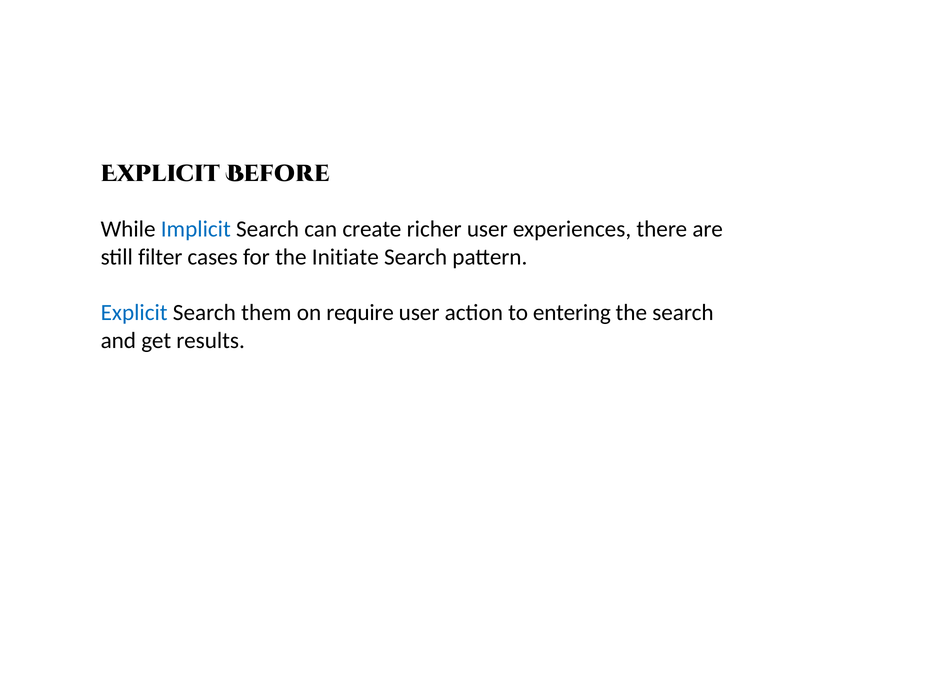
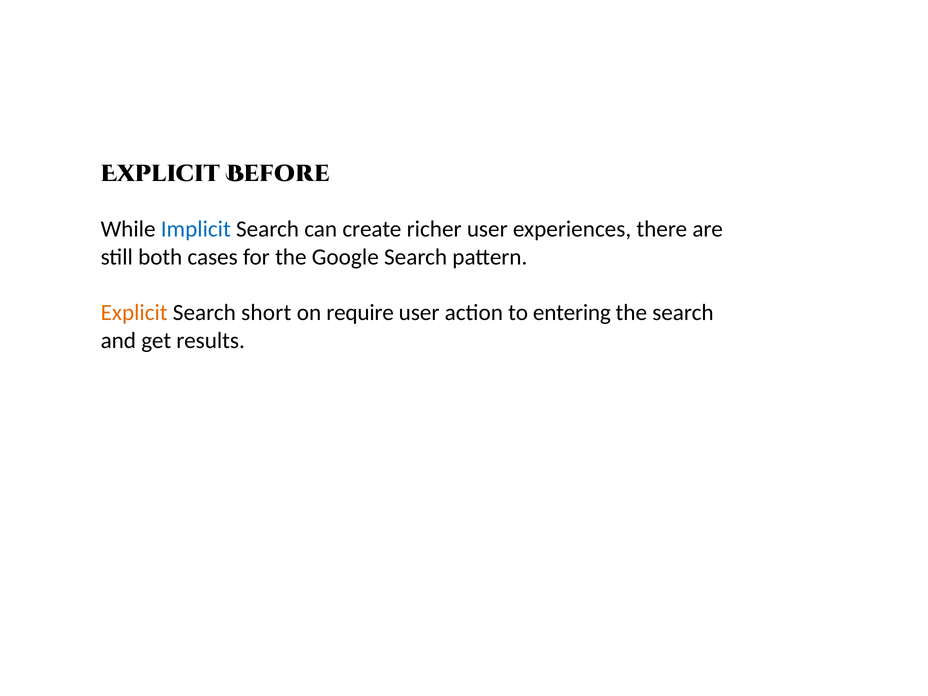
filter: filter -> both
Initiate: Initiate -> Google
Explicit at (134, 313) colour: blue -> orange
them: them -> short
